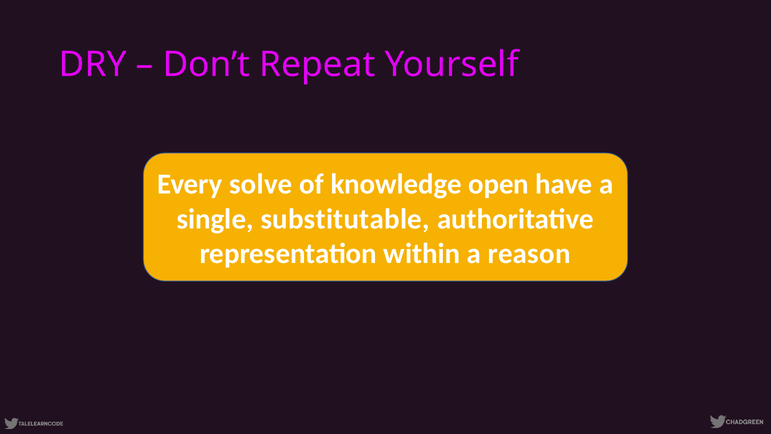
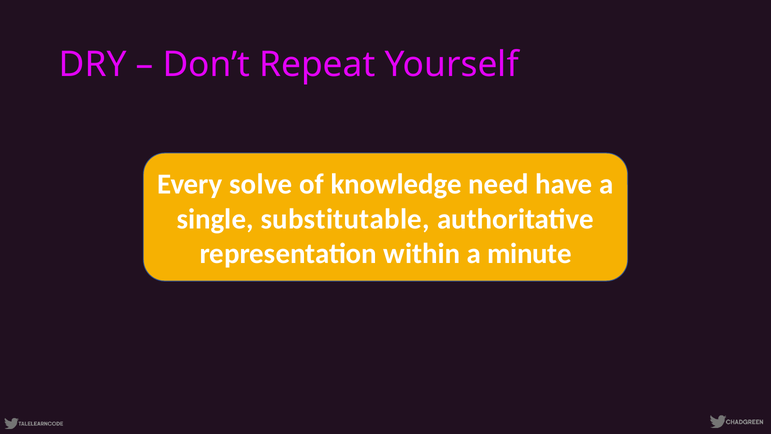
open: open -> need
reason: reason -> minute
